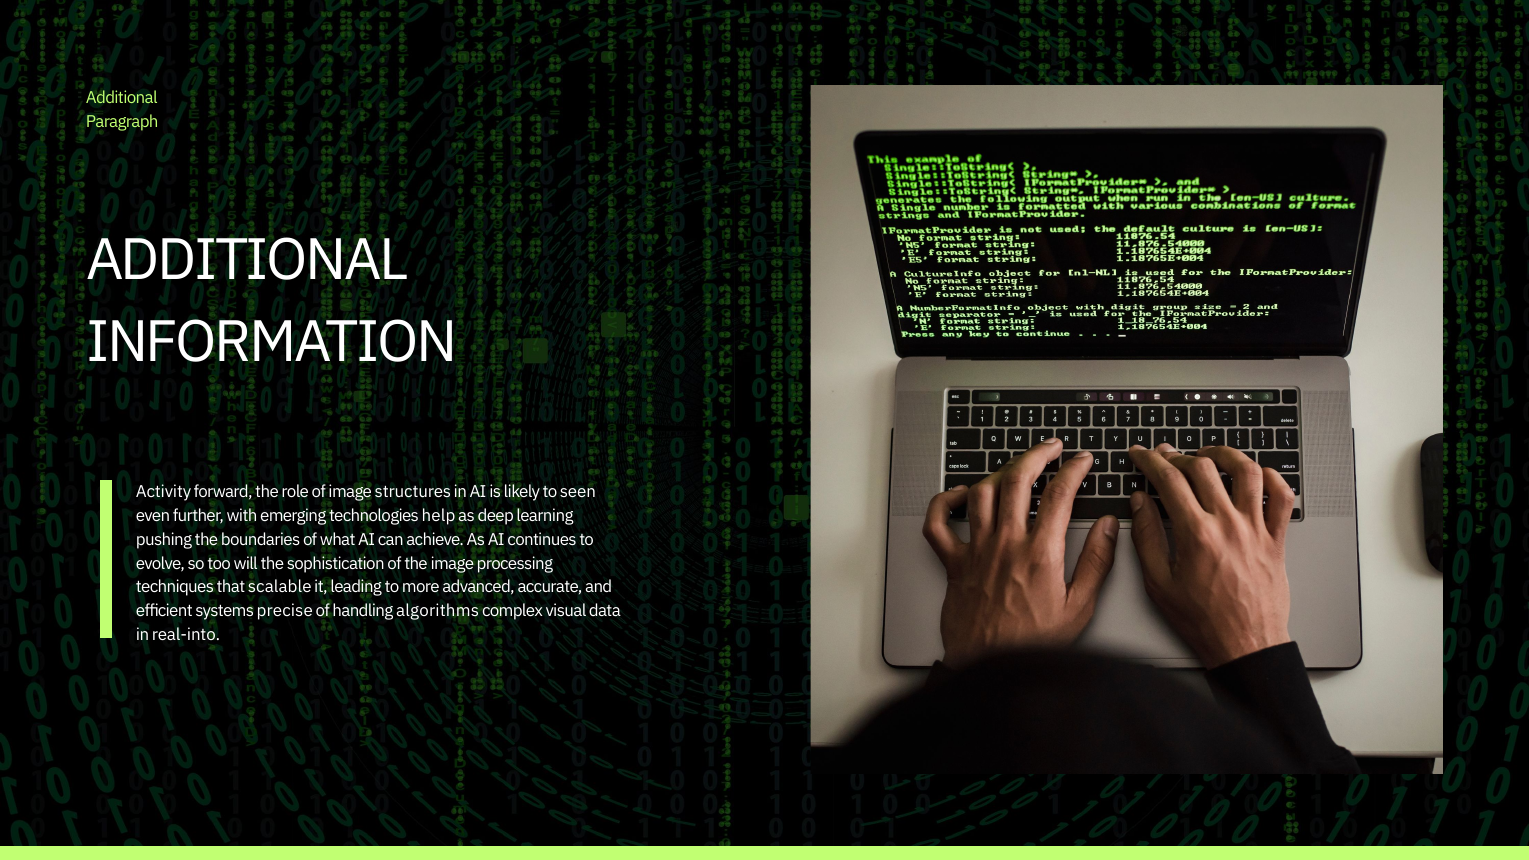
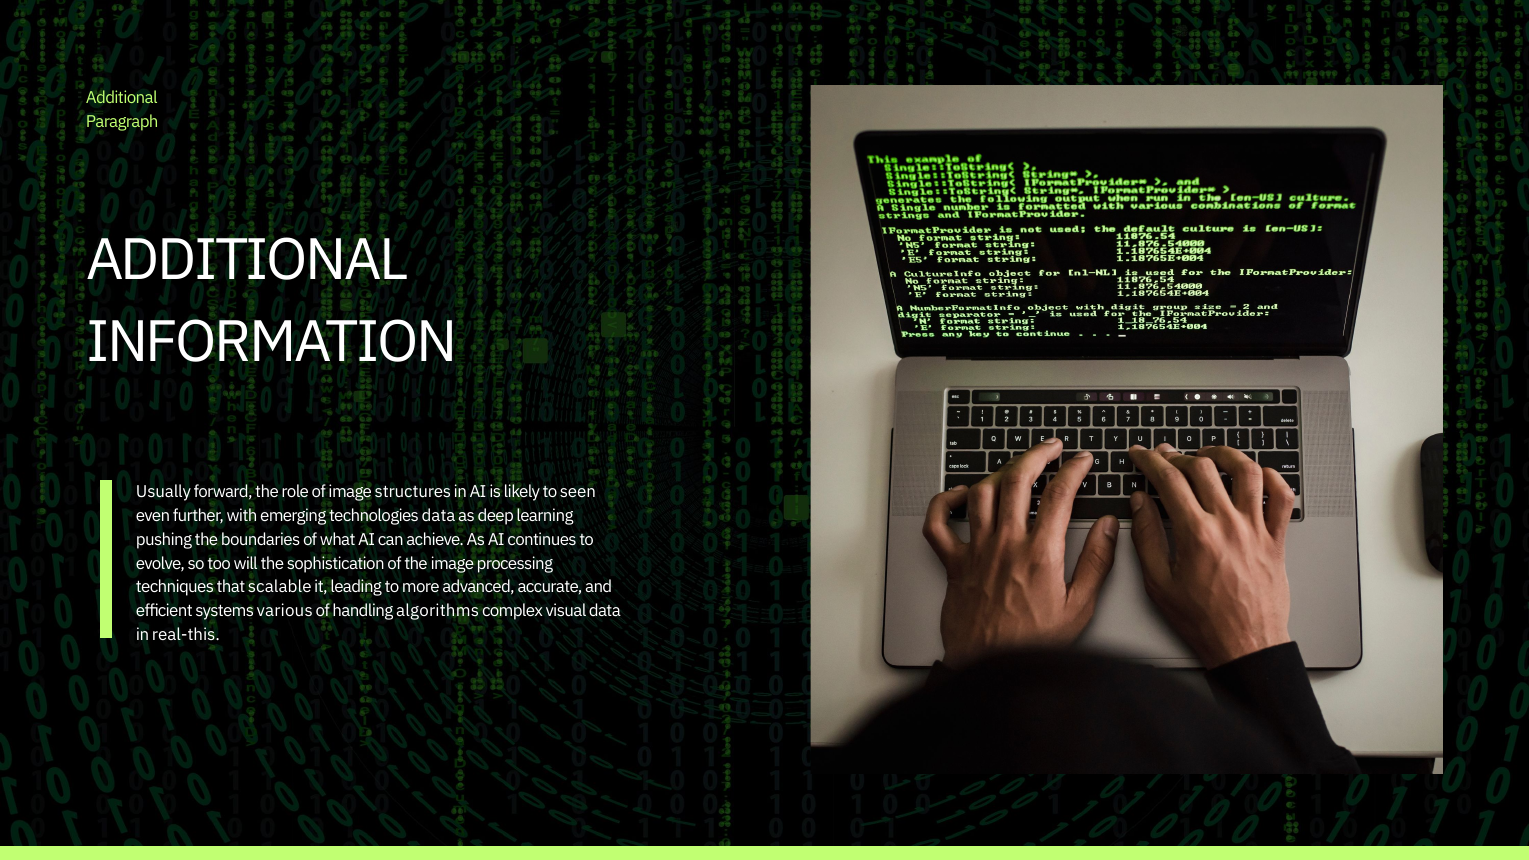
Activity: Activity -> Usually
technologies help: help -> data
precise: precise -> various
real-into: real-into -> real-this
